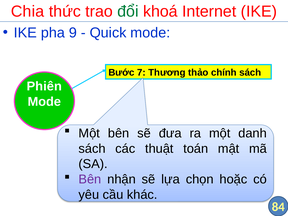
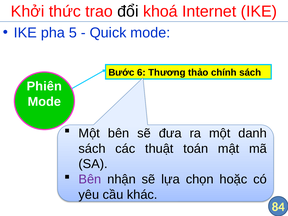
Chia: Chia -> Khởi
đổi colour: green -> black
9: 9 -> 5
7: 7 -> 6
